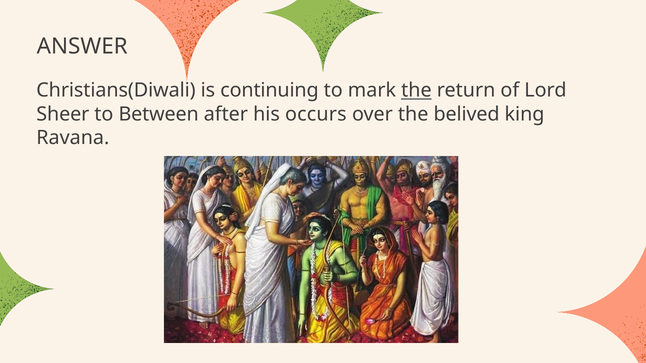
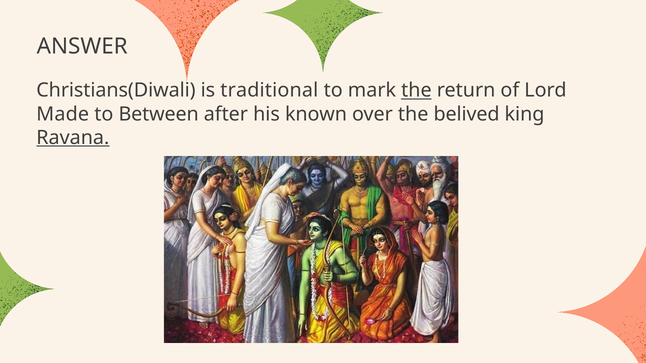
continuing: continuing -> traditional
Sheer: Sheer -> Made
occurs: occurs -> known
Ravana underline: none -> present
